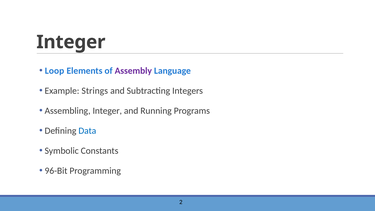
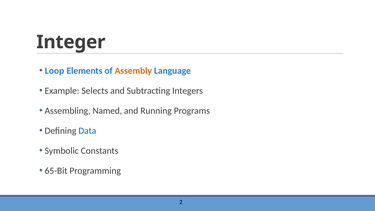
Assembly colour: purple -> orange
Strings: Strings -> Selects
Assembling Integer: Integer -> Named
96-Bit: 96-Bit -> 65-Bit
